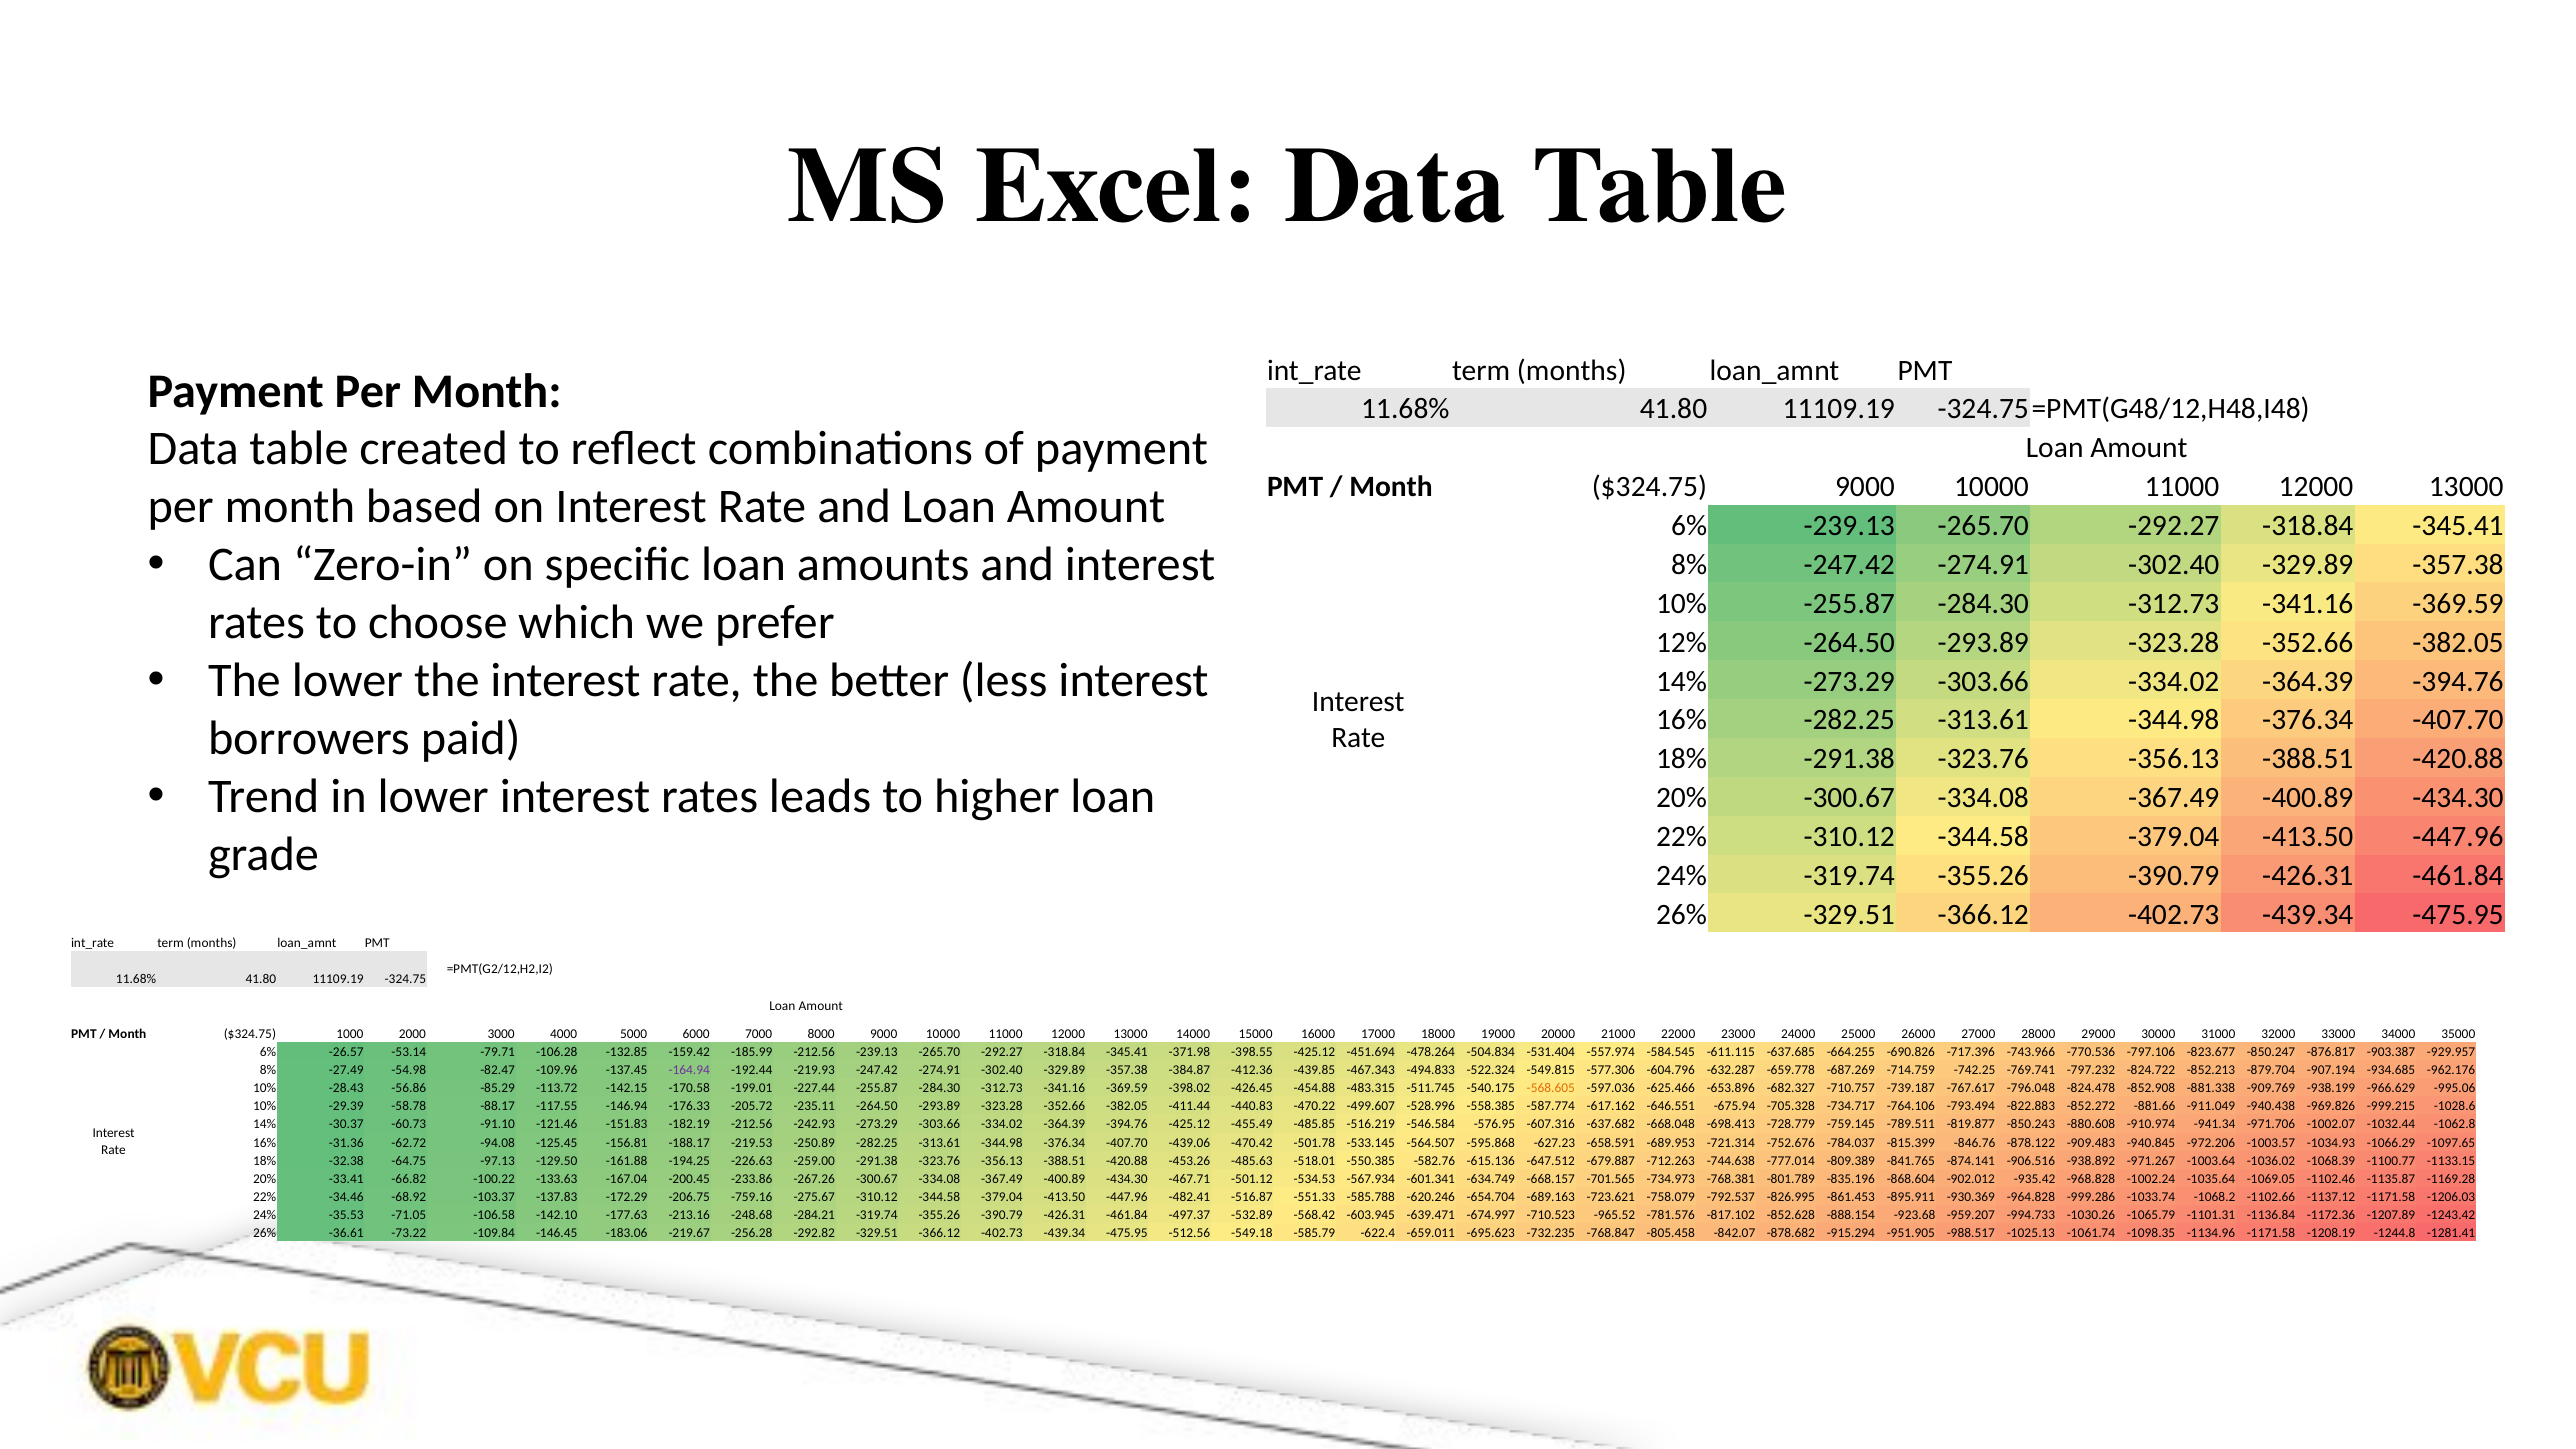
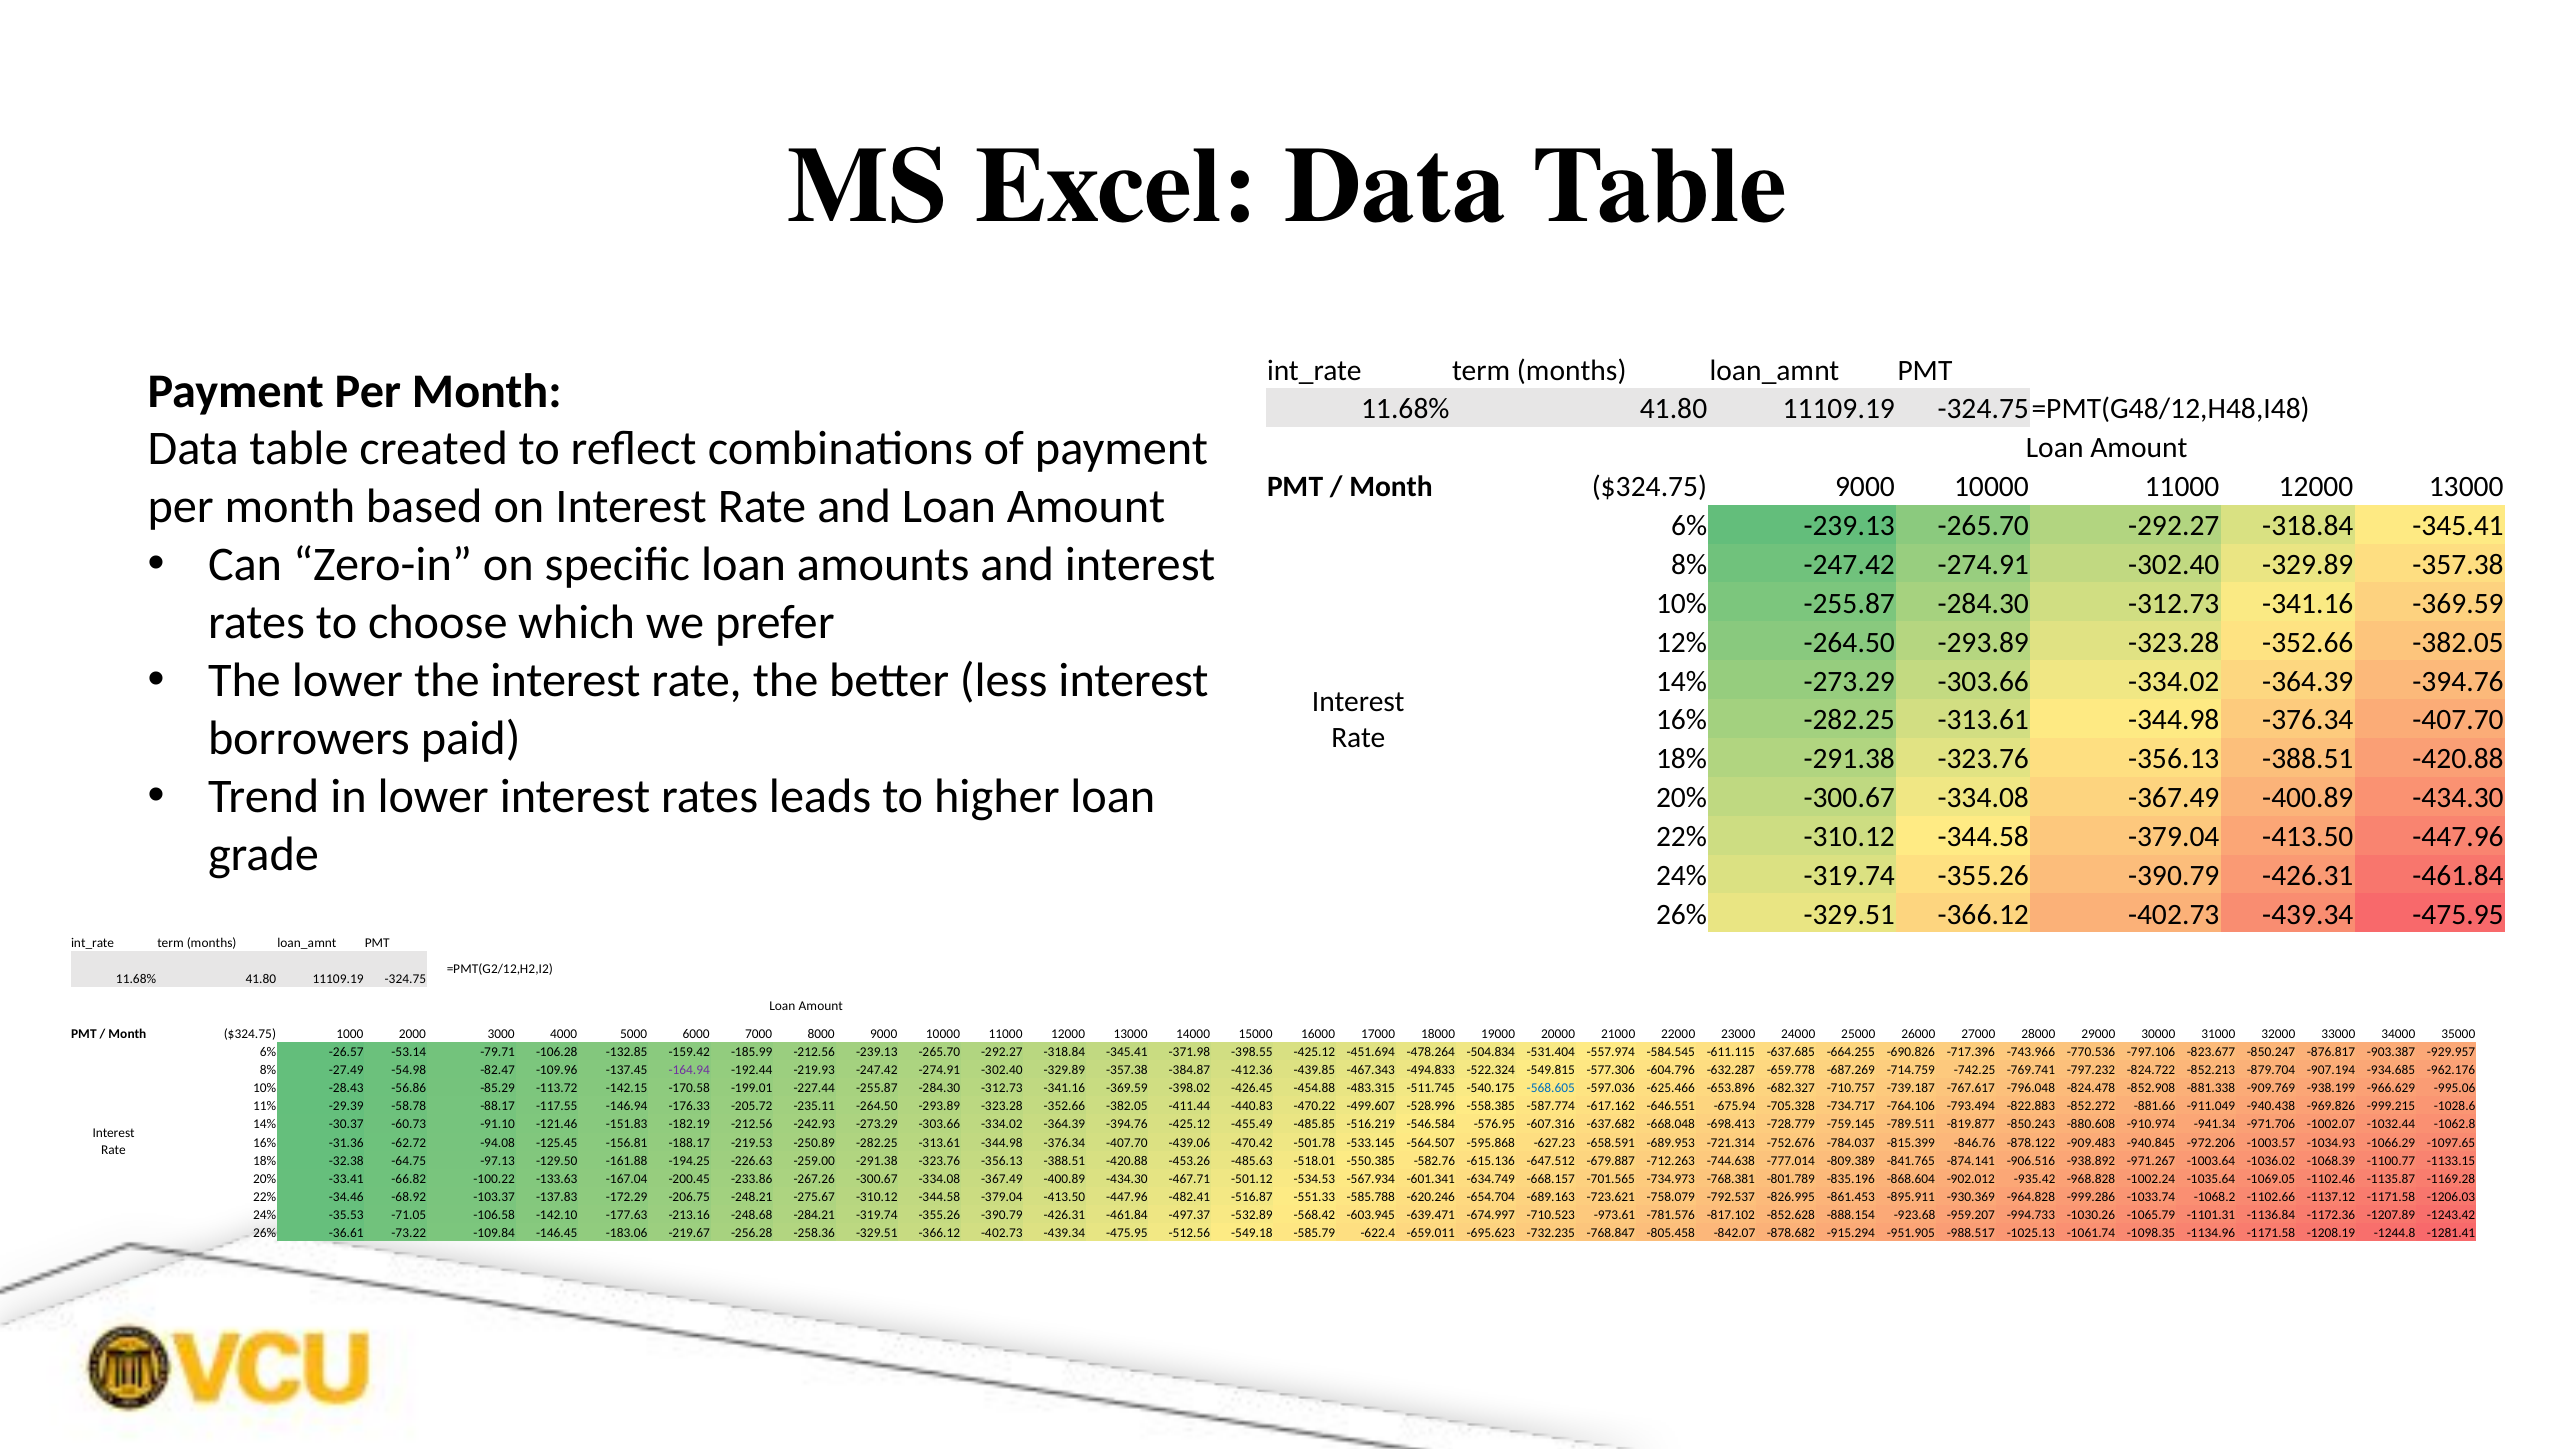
-568.605 colour: orange -> blue
10% at (265, 1106): 10% -> 11%
-759.16: -759.16 -> -248.21
-965.52: -965.52 -> -973.61
-292.82: -292.82 -> -258.36
